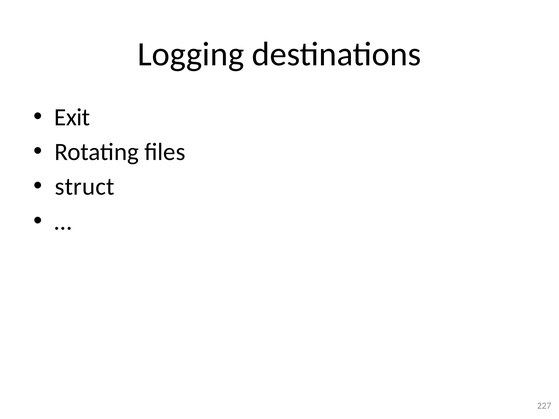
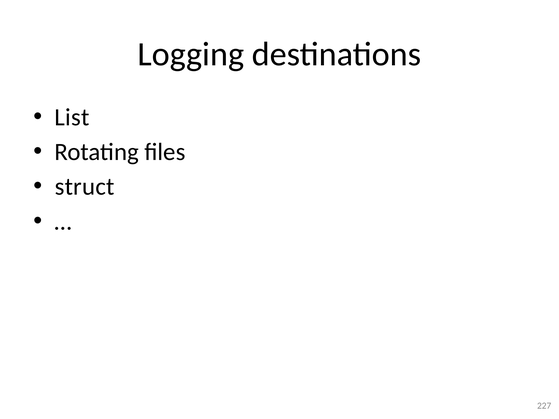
Exit: Exit -> List
